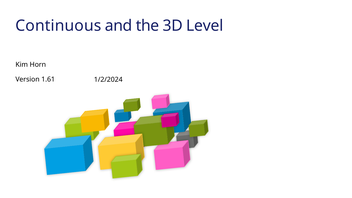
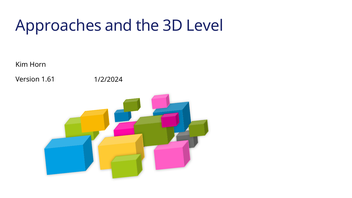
Continuous: Continuous -> Approaches
